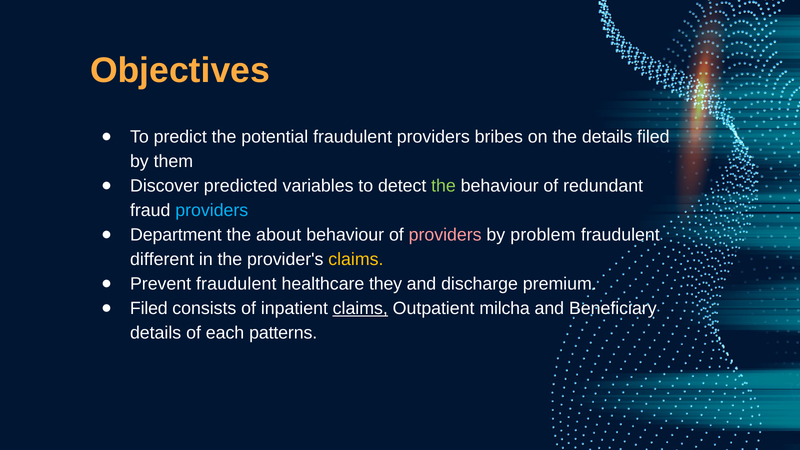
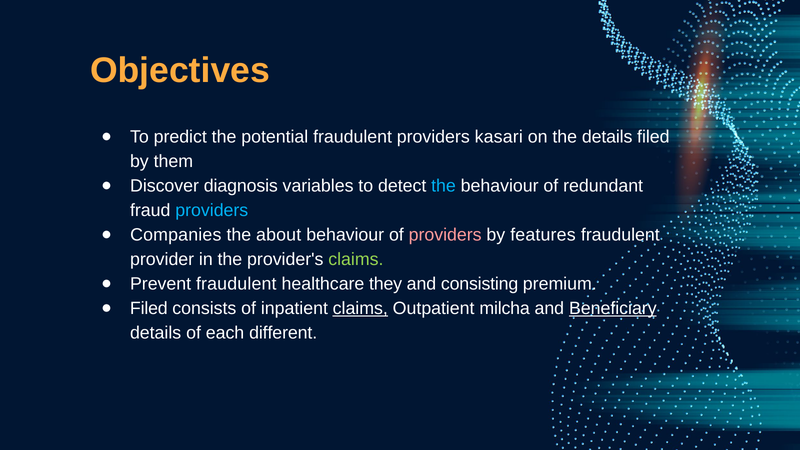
bribes: bribes -> kasari
predicted: predicted -> diagnosis
the at (444, 186) colour: light green -> light blue
Department: Department -> Companies
problem: problem -> features
different: different -> provider
claims at (356, 259) colour: yellow -> light green
discharge: discharge -> consisting
Beneficiary underline: none -> present
patterns: patterns -> different
